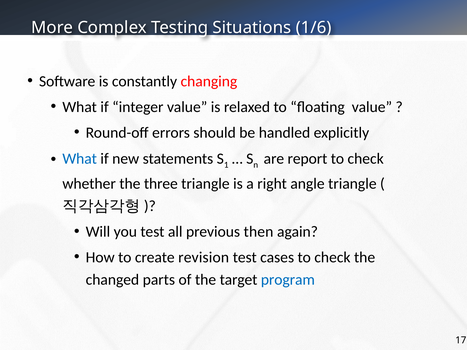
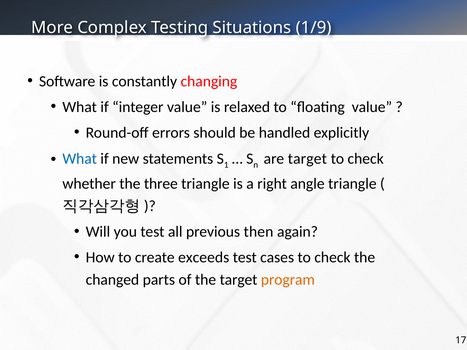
1/6: 1/6 -> 1/9
are report: report -> target
revision: revision -> exceeds
program colour: blue -> orange
